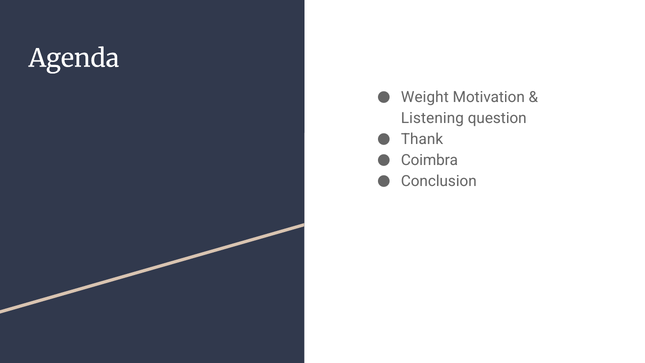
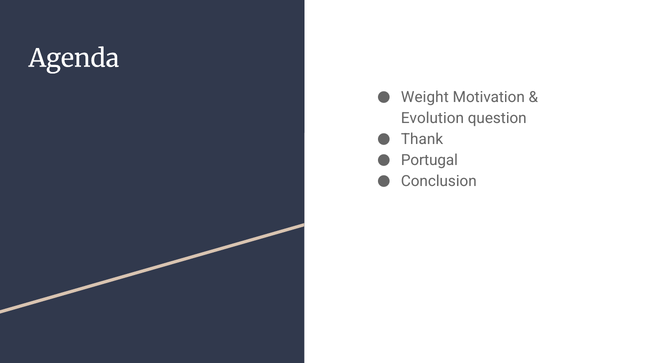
Listening: Listening -> Evolution
Coimbra: Coimbra -> Portugal
